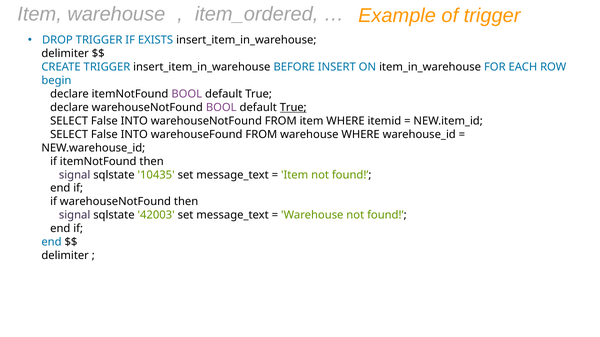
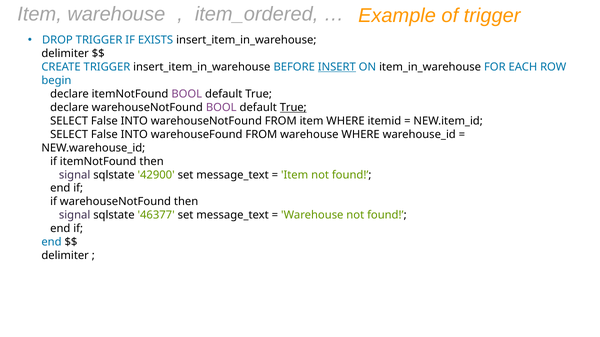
INSERT underline: none -> present
10435: 10435 -> 42900
42003: 42003 -> 46377
